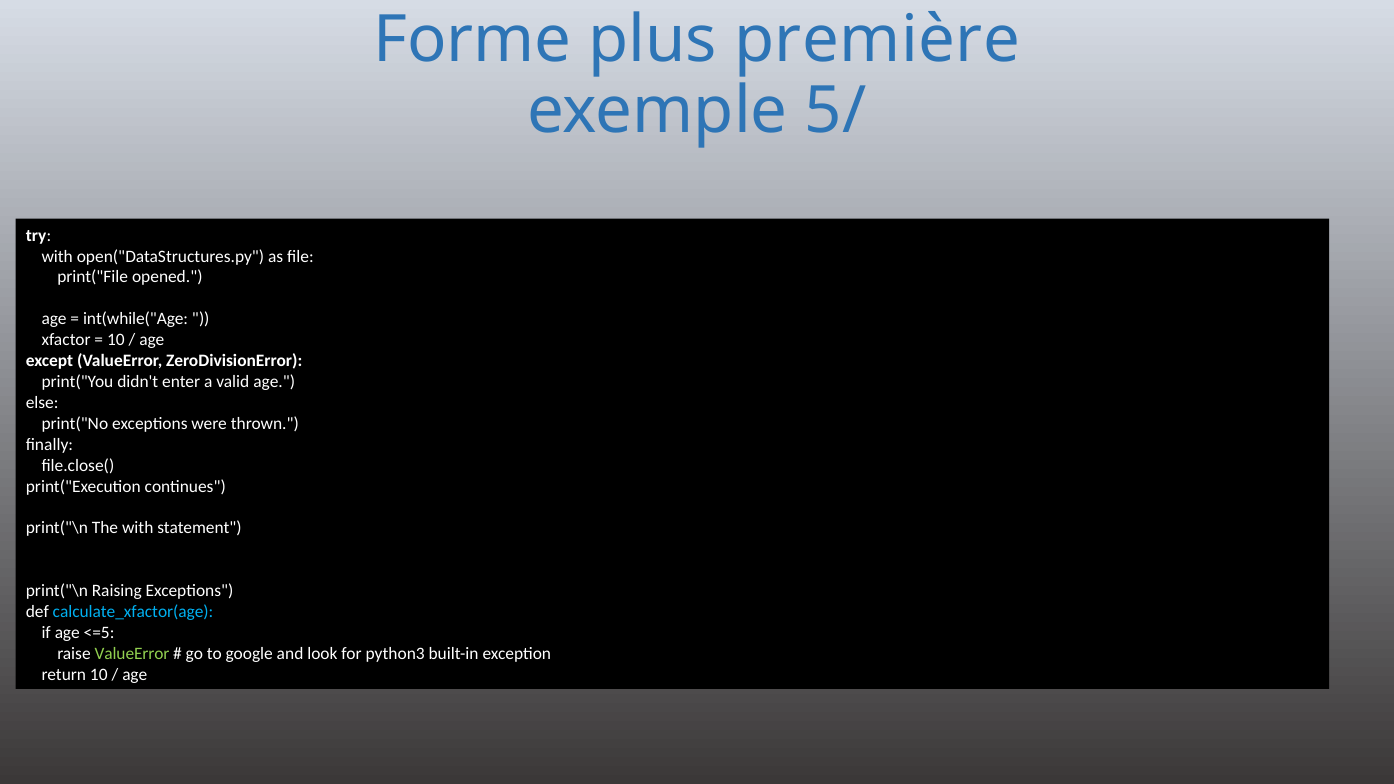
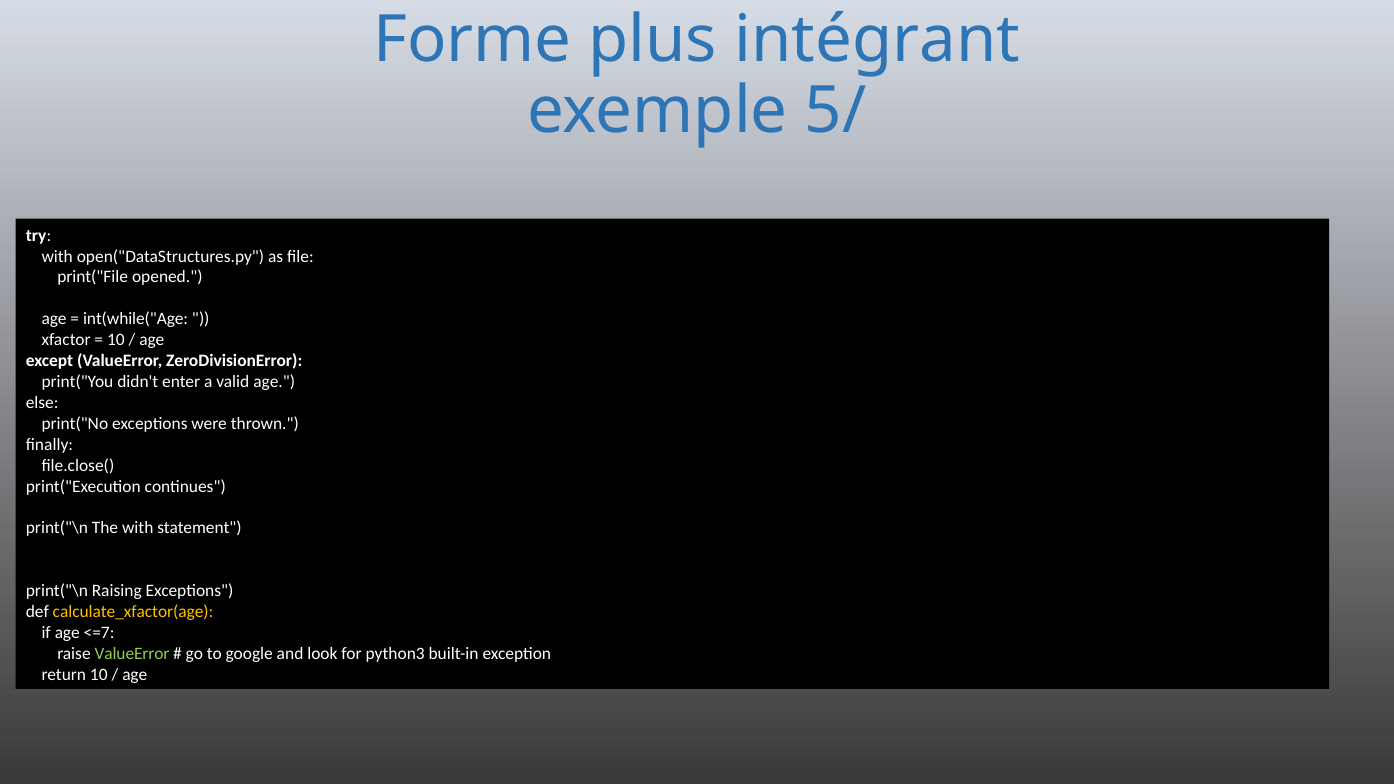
première: première -> intégrant
calculate_xfactor(age colour: light blue -> yellow
<=5: <=5 -> <=7
